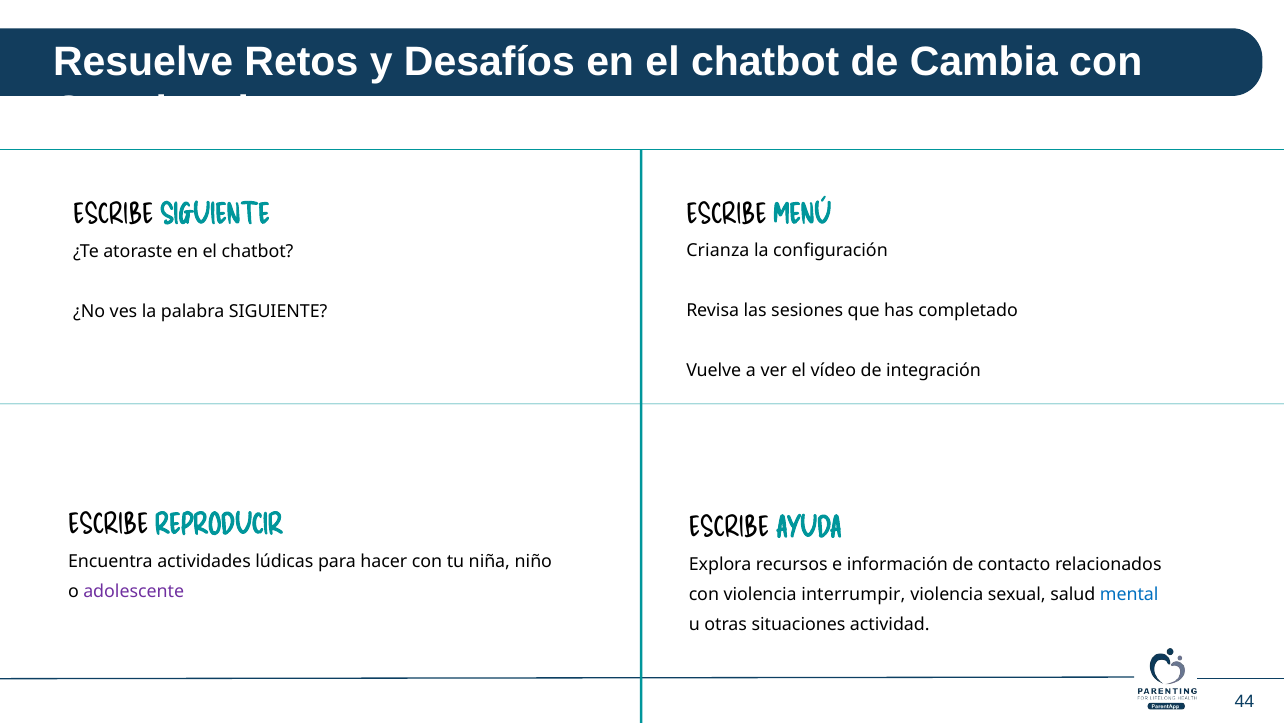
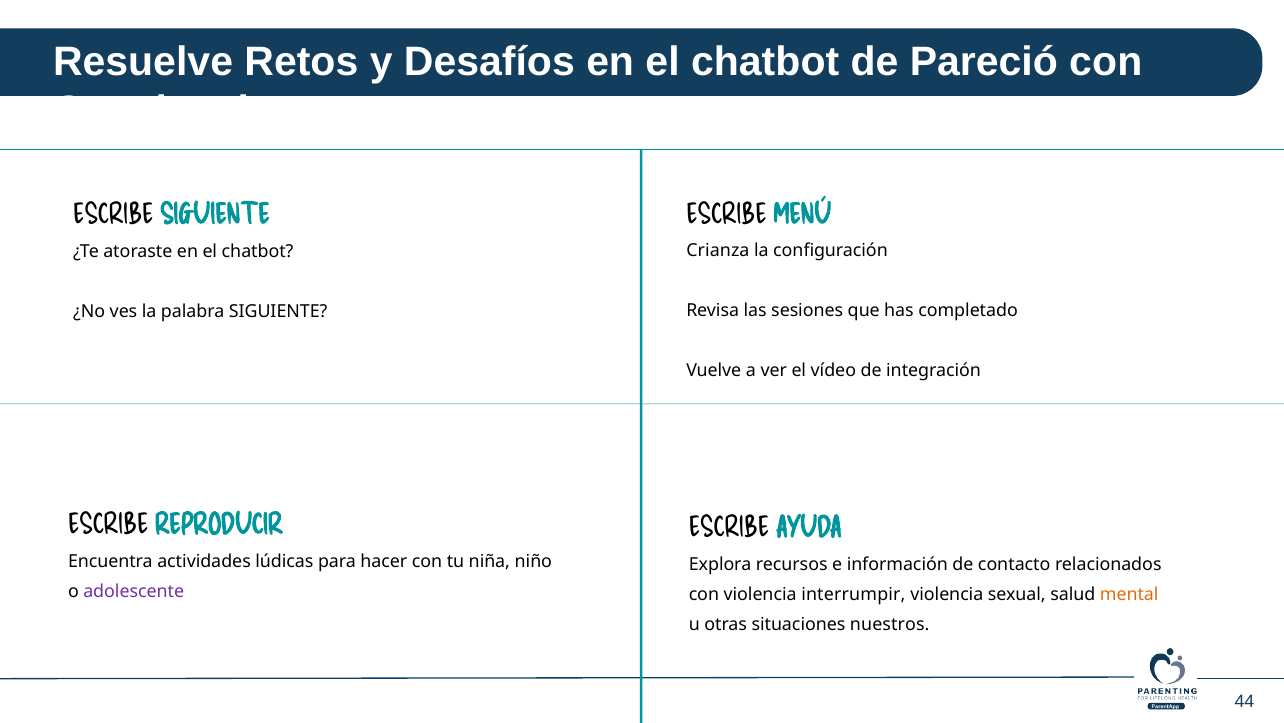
Cambia: Cambia -> Pareció
mental colour: blue -> orange
actividad: actividad -> nuestros
